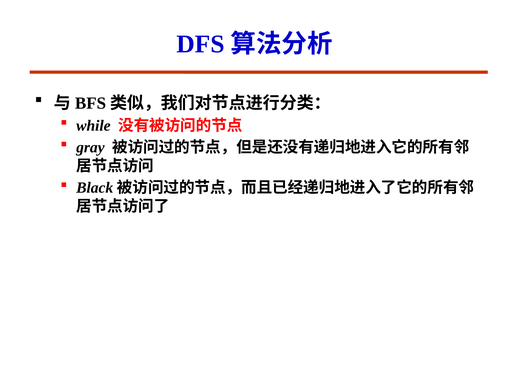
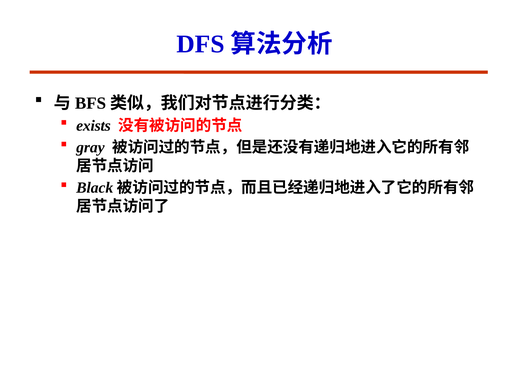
while: while -> exists
